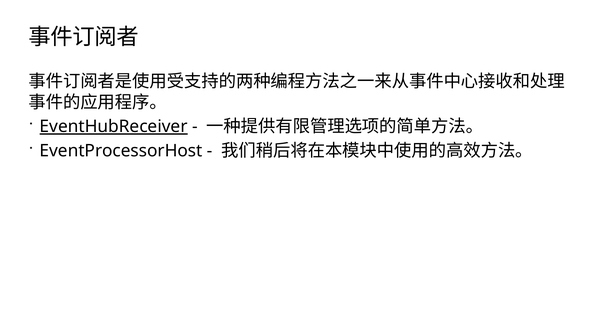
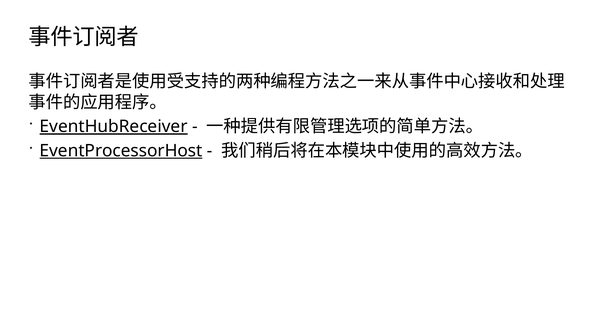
EventProcessorHost underline: none -> present
